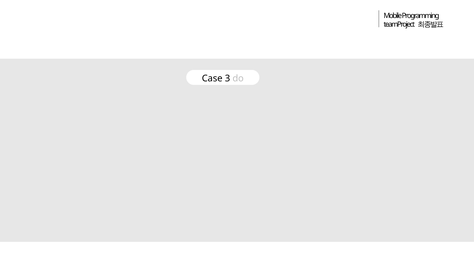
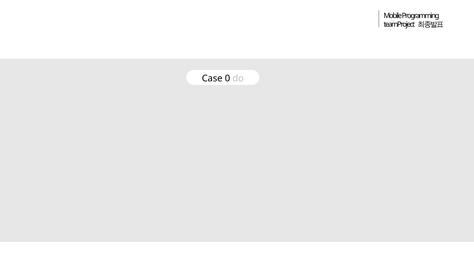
3: 3 -> 0
